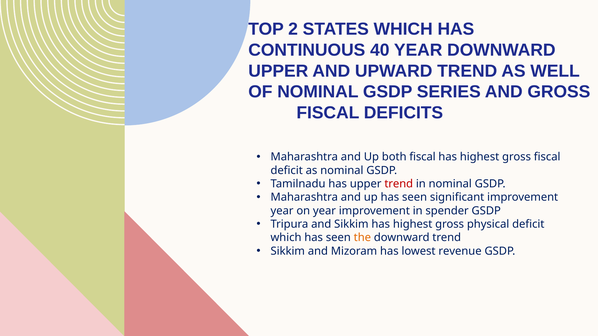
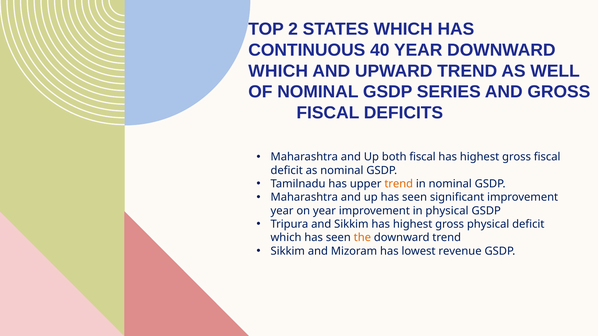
UPPER at (278, 71): UPPER -> WHICH
trend at (399, 184) colour: red -> orange
in spender: spender -> physical
